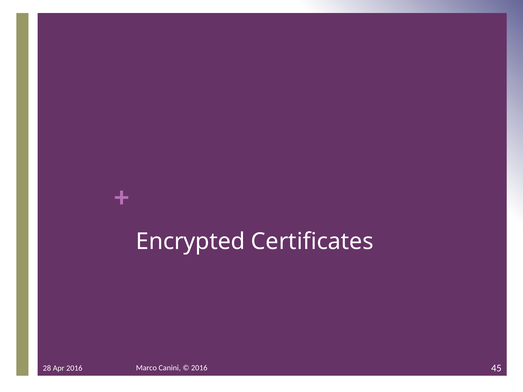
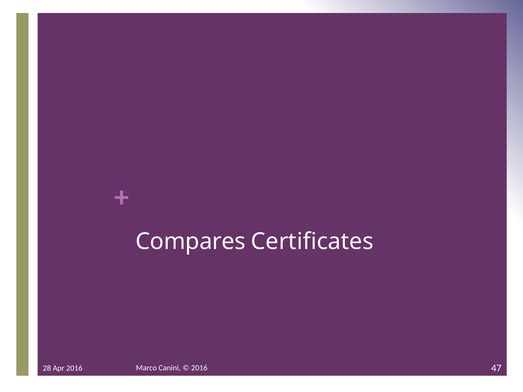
Encrypted: Encrypted -> Compares
45: 45 -> 47
